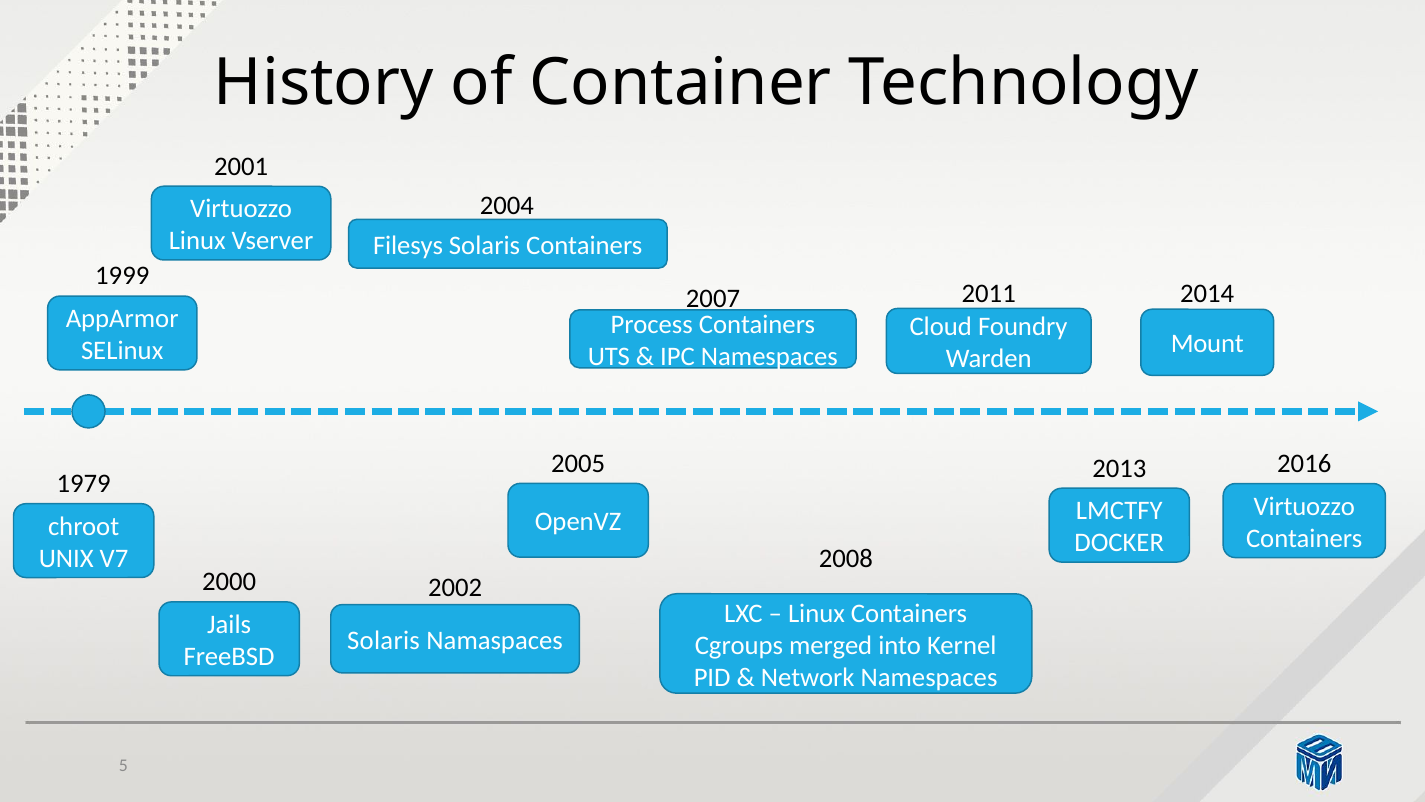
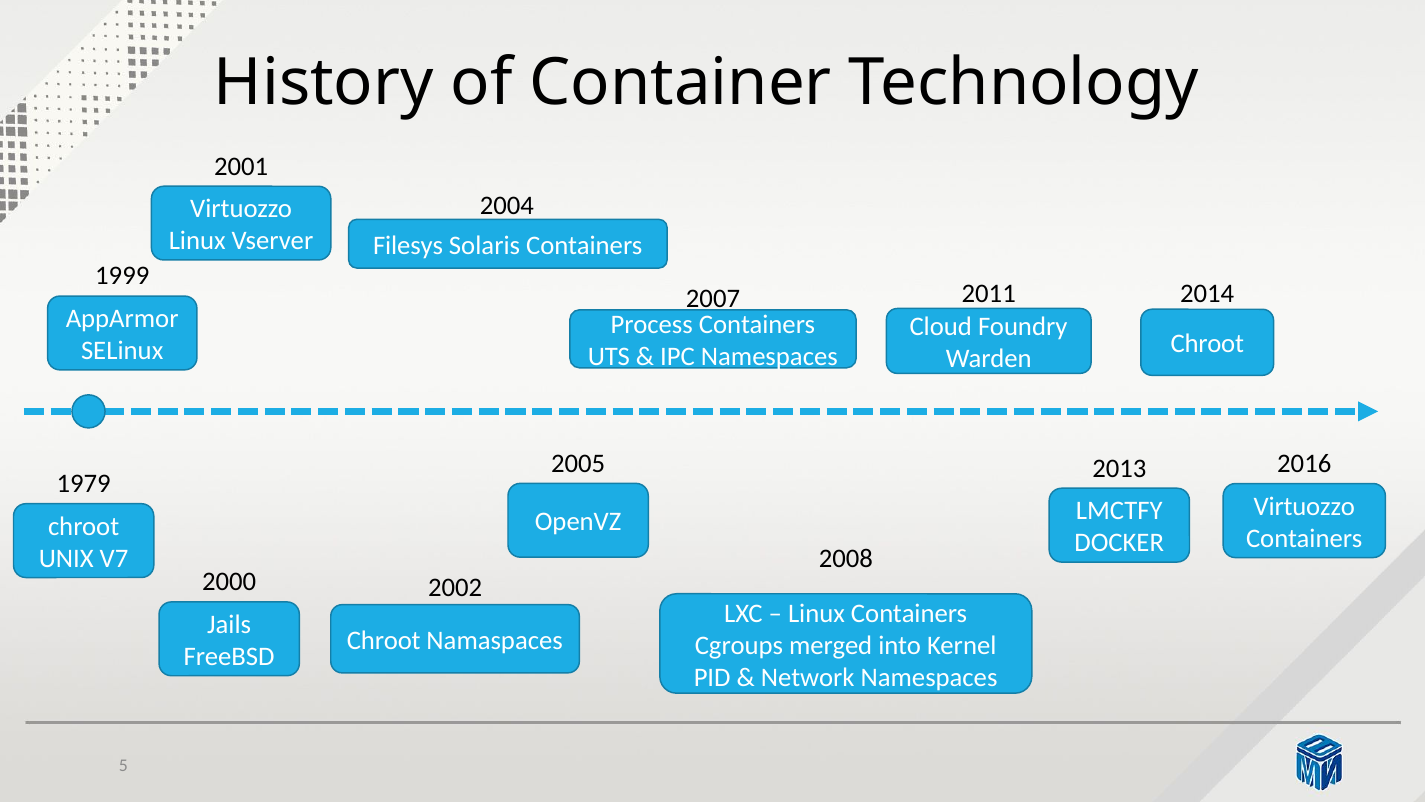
Mount at (1207, 344): Mount -> Chroot
Solaris at (384, 640): Solaris -> Chroot
